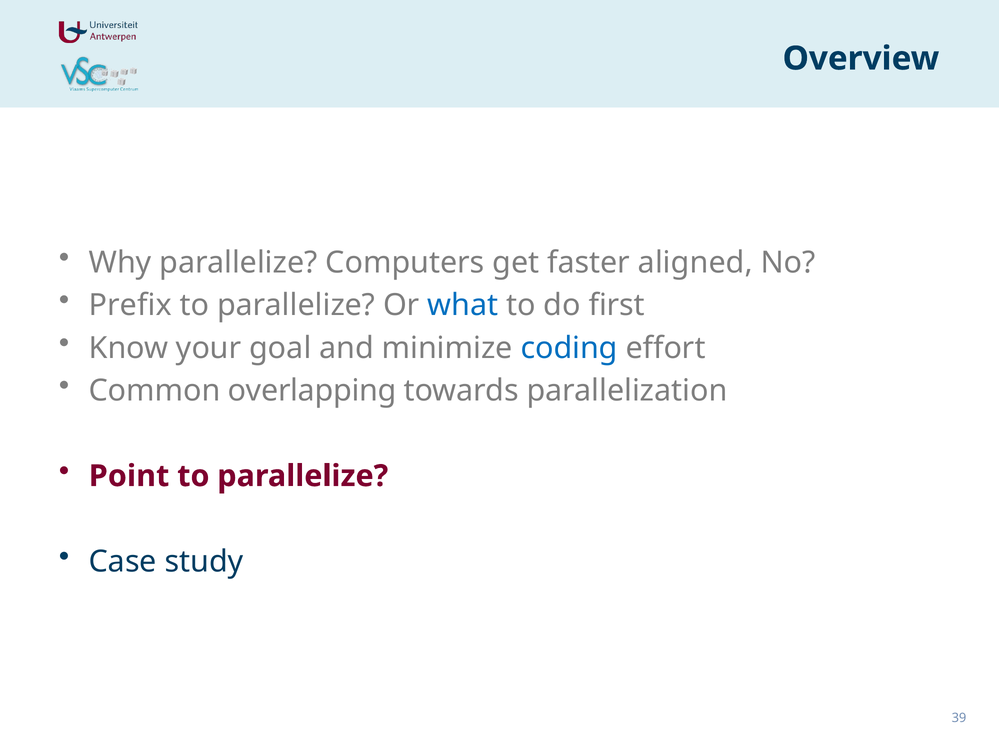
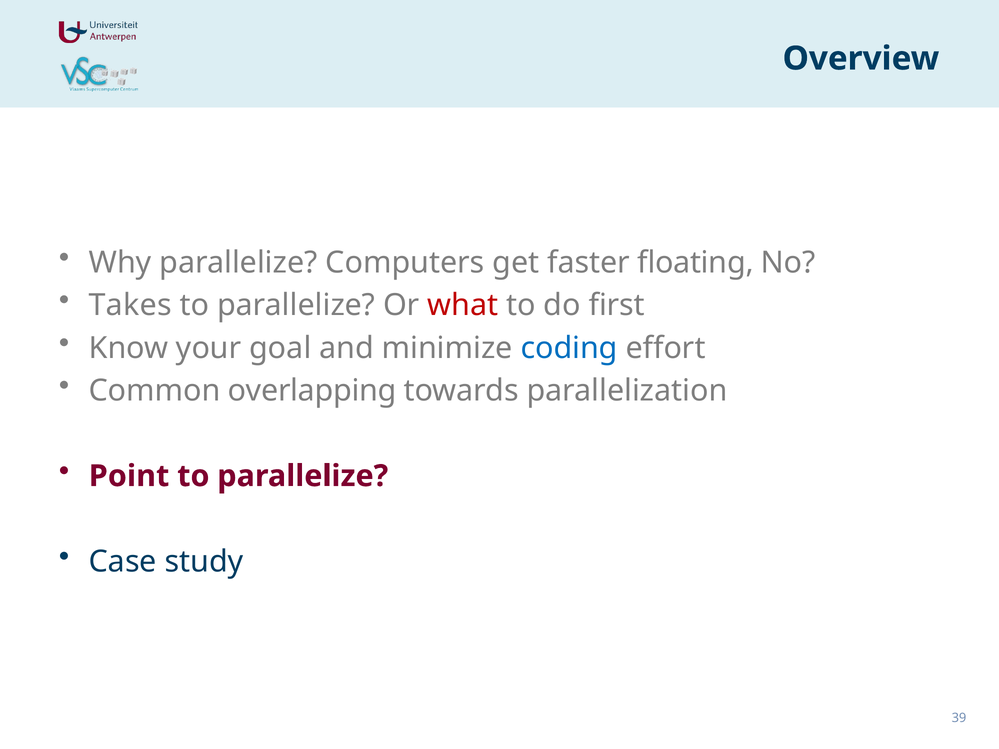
aligned: aligned -> floating
Prefix: Prefix -> Takes
what colour: blue -> red
